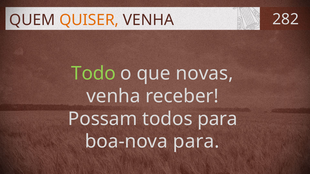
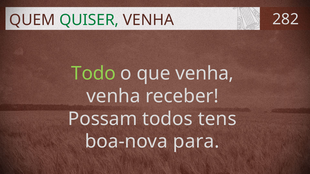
QUISER colour: orange -> green
que novas: novas -> venha
todos para: para -> tens
